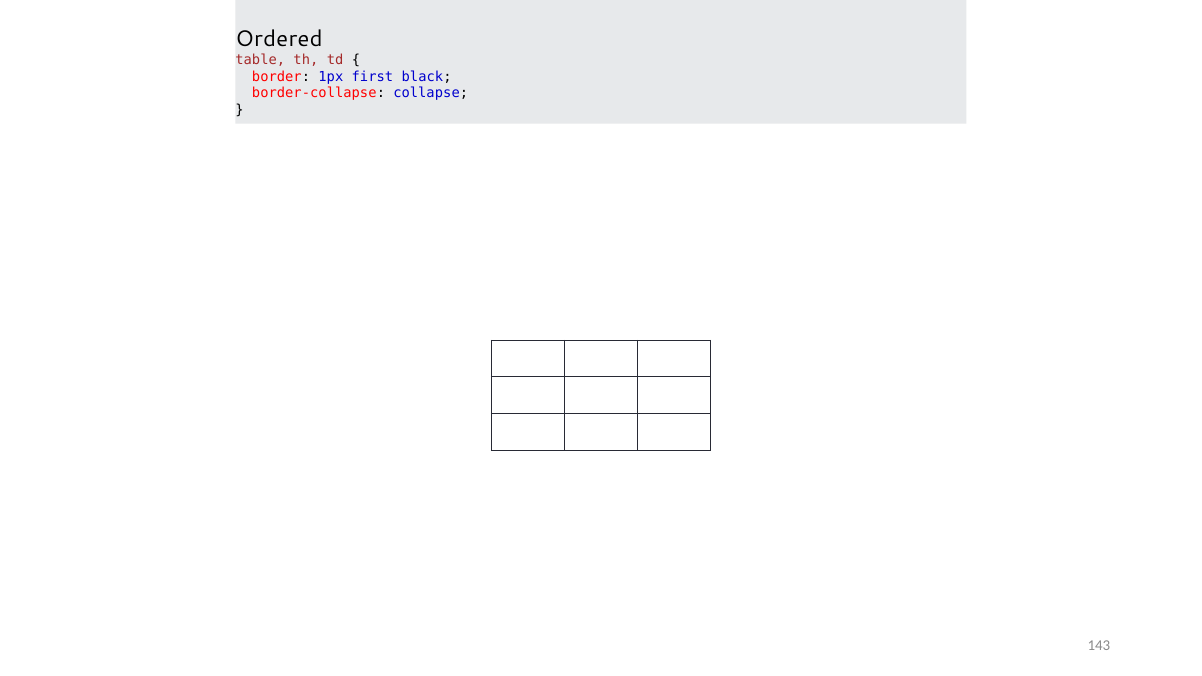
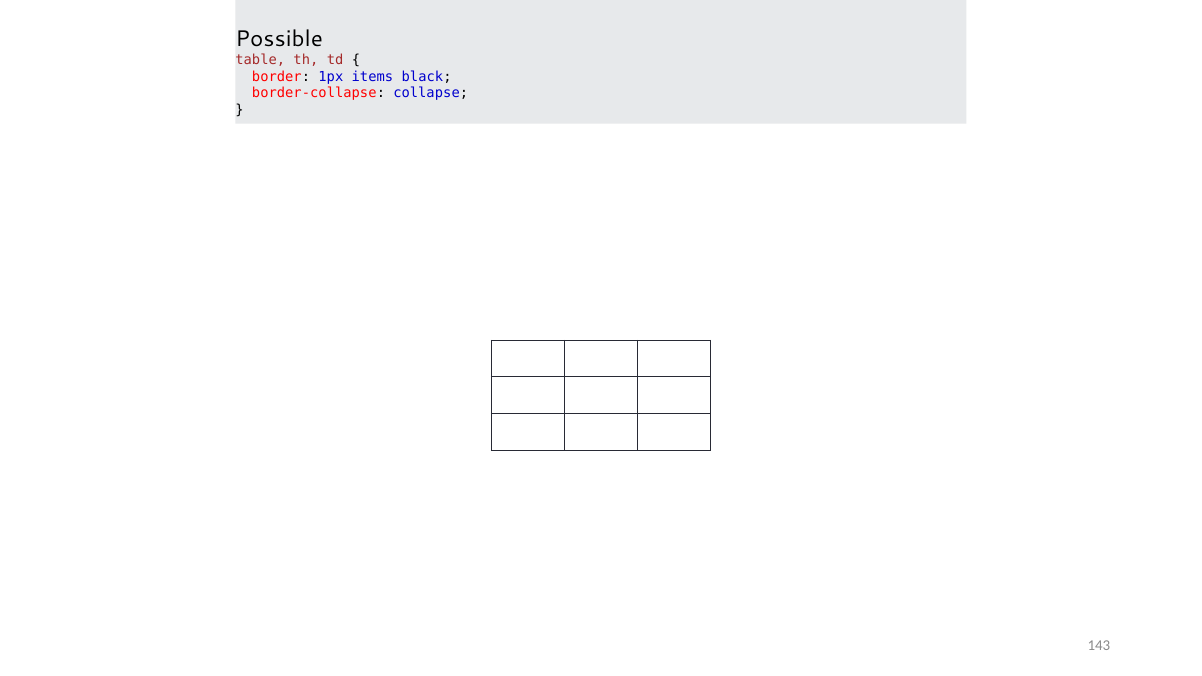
Ordered: Ordered -> Possible
first: first -> items
